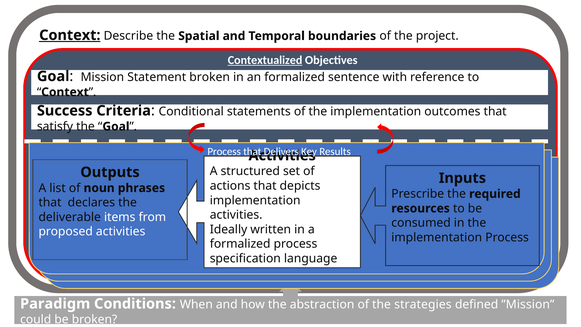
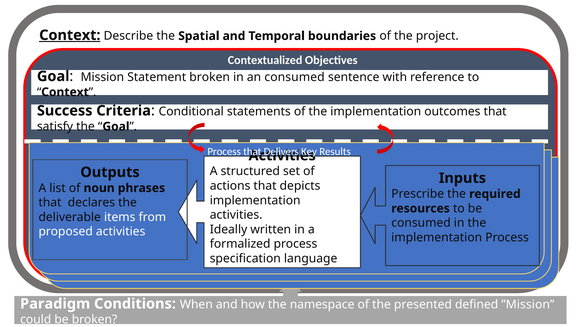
Contextualized underline: present -> none
an formalized: formalized -> consumed
abstraction: abstraction -> namespace
strategies: strategies -> presented
